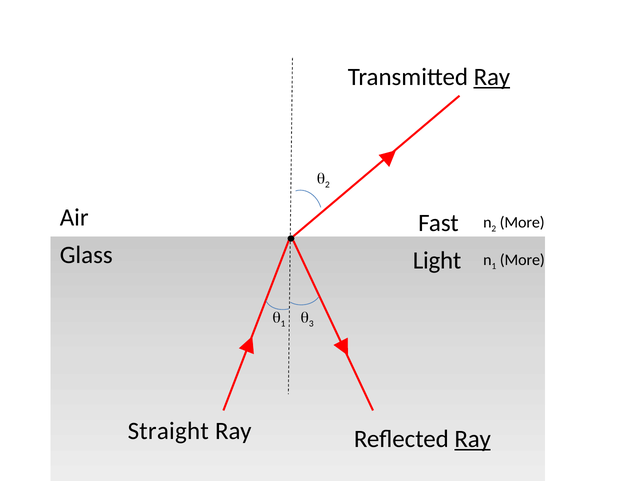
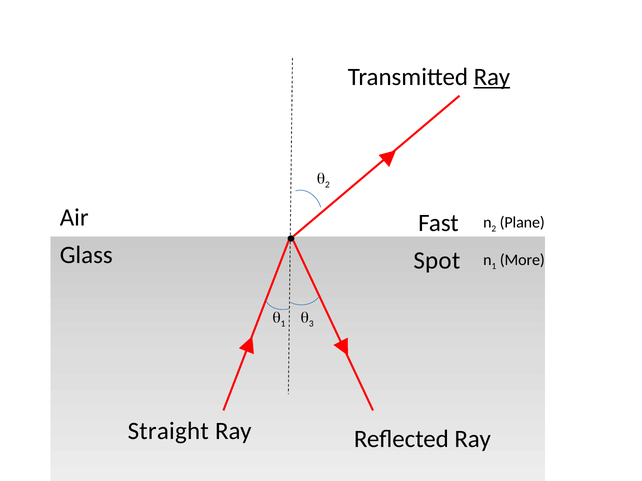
More at (522, 223): More -> Plane
Light: Light -> Spot
Ray at (473, 439) underline: present -> none
